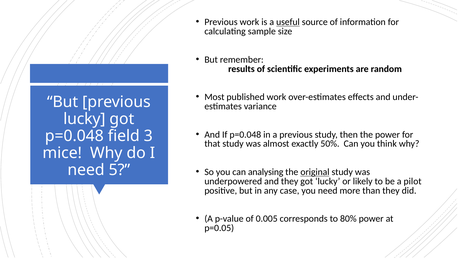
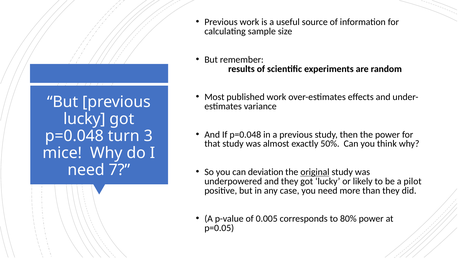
useful underline: present -> none
field: field -> turn
5: 5 -> 7
analysing: analysing -> deviation
